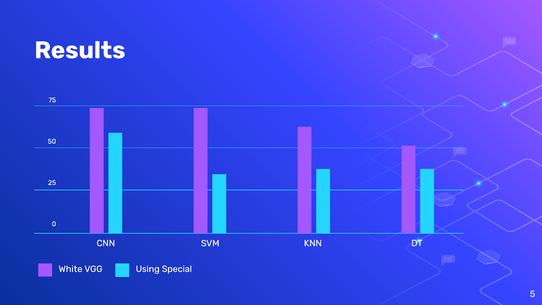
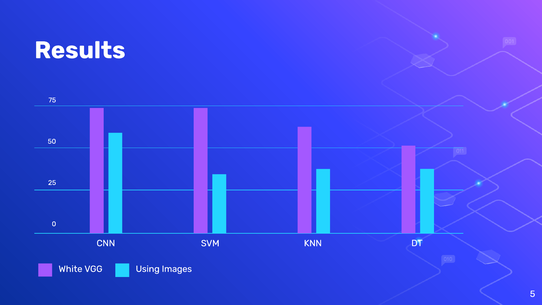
Special: Special -> Images
